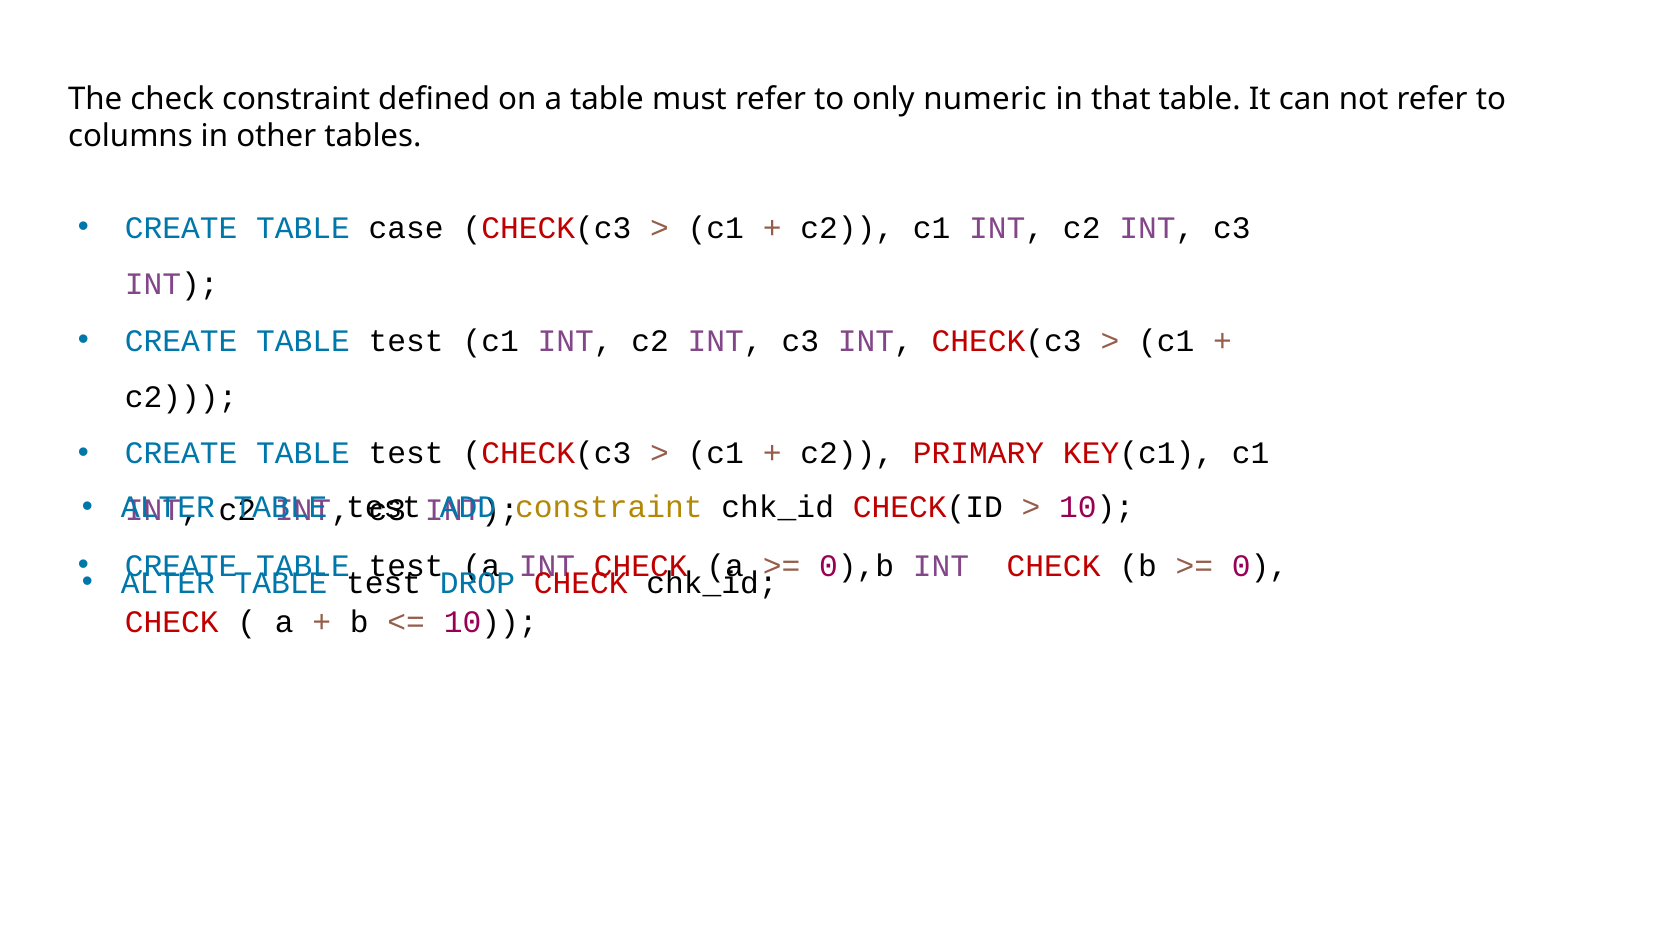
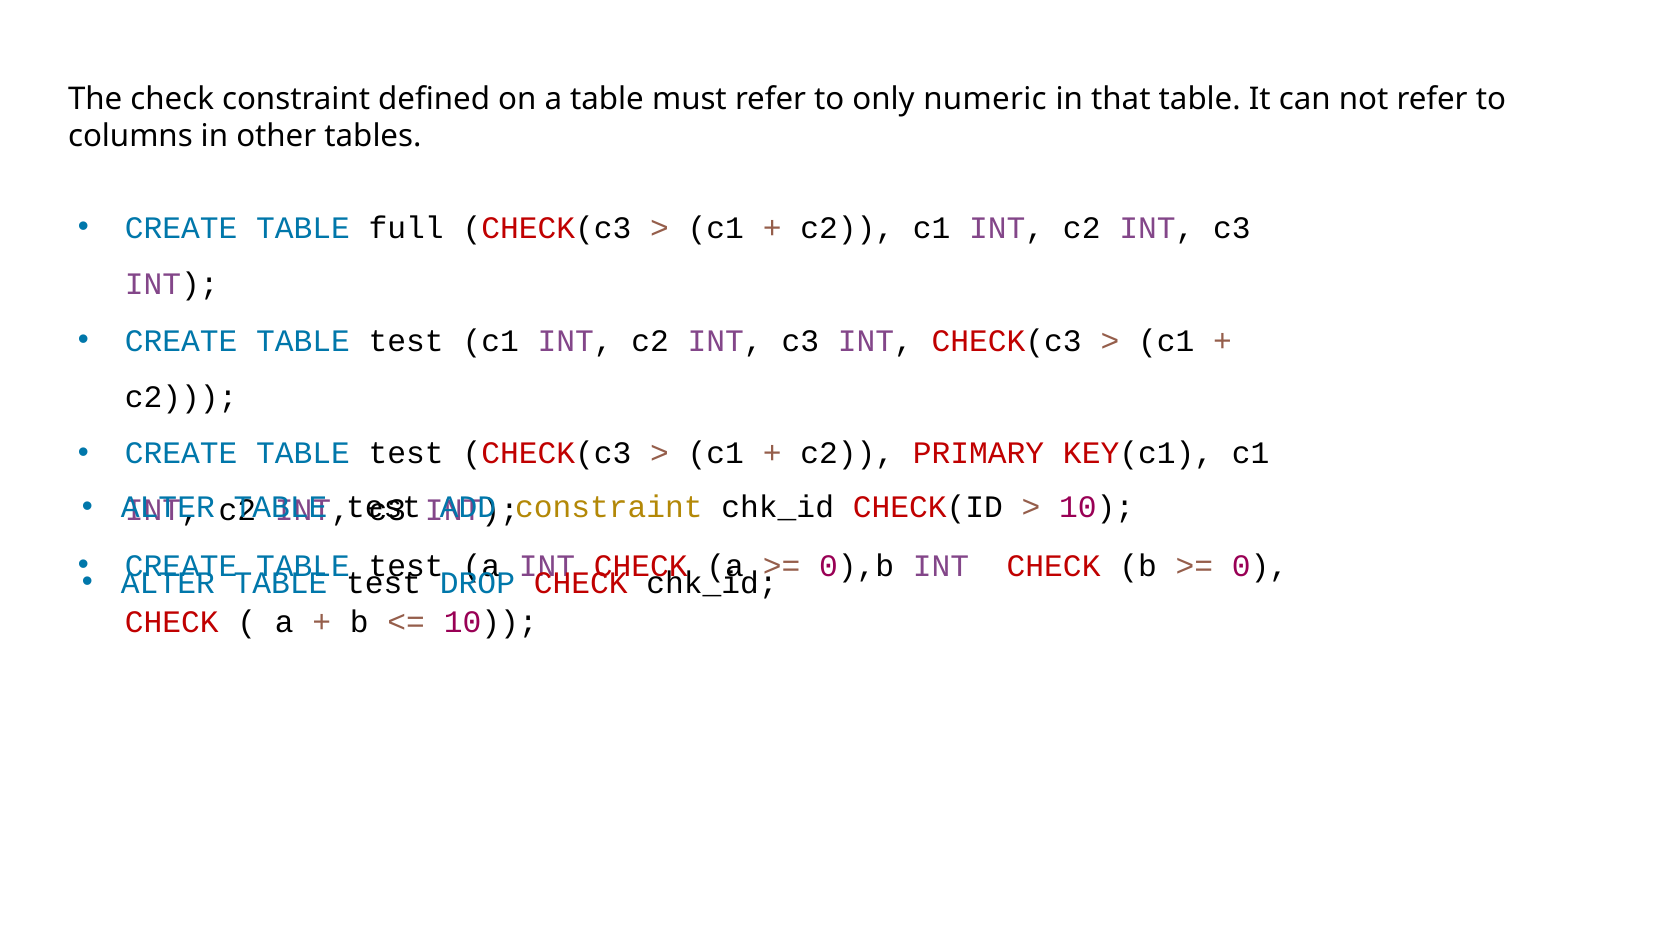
case: case -> full
